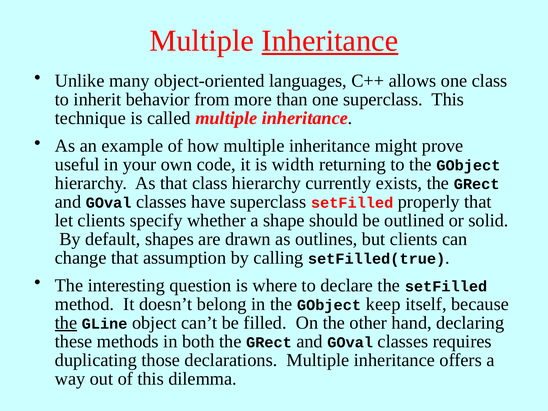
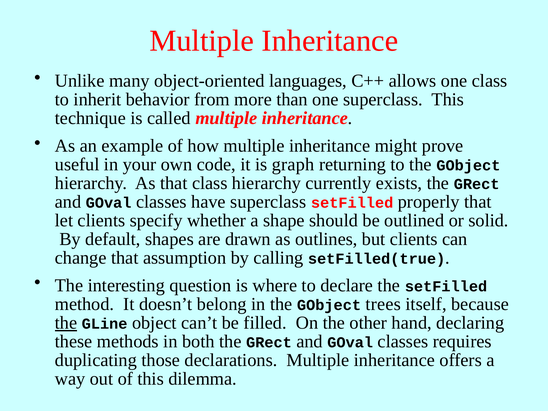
Inheritance at (330, 41) underline: present -> none
width: width -> graph
keep: keep -> trees
